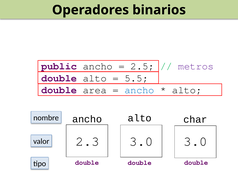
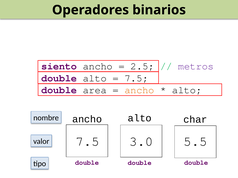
public: public -> siento
5.5 at (136, 78): 5.5 -> 7.5
ancho at (139, 90) colour: blue -> orange
2.3 at (88, 142): 2.3 -> 7.5
3.0 3.0: 3.0 -> 5.5
